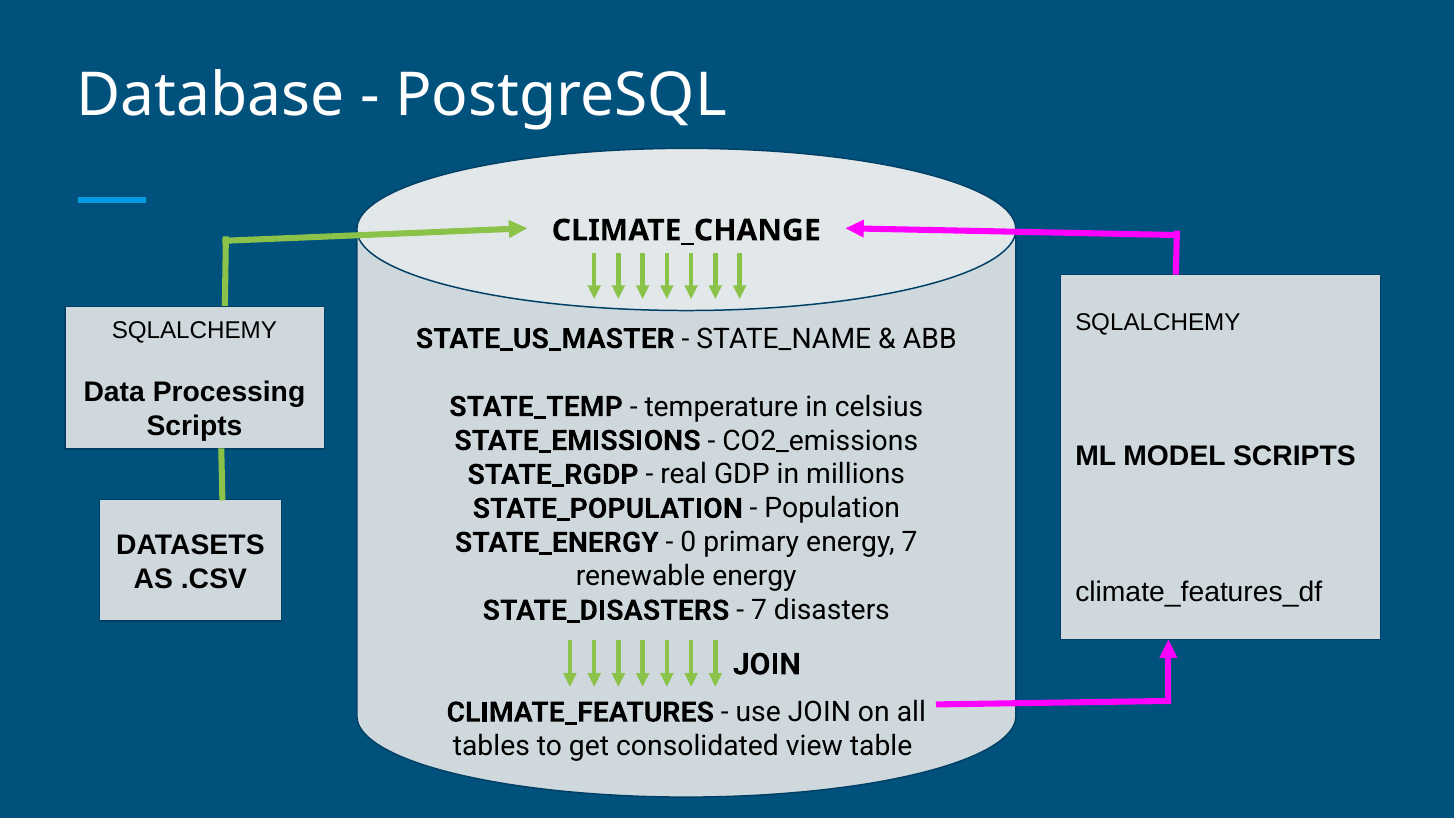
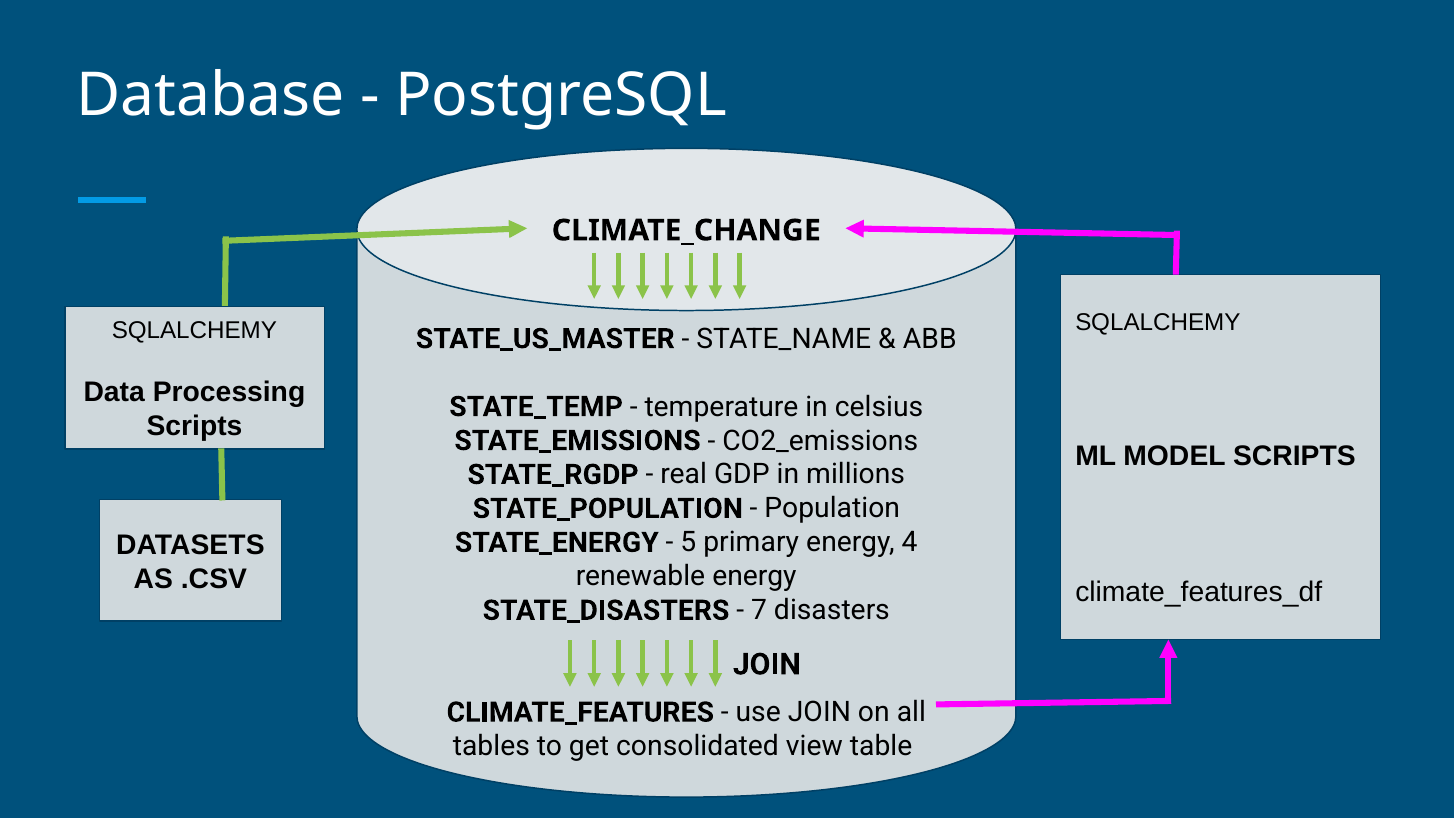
0: 0 -> 5
energy 7: 7 -> 4
